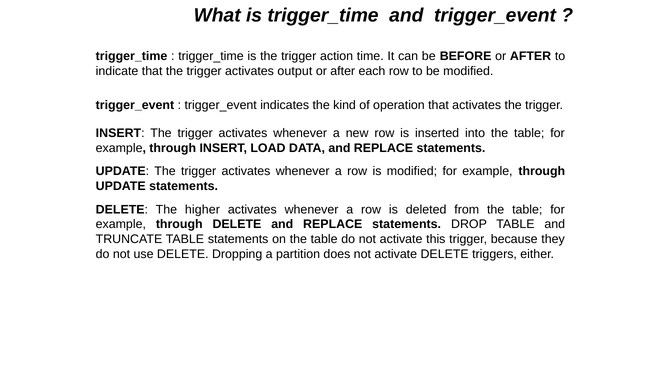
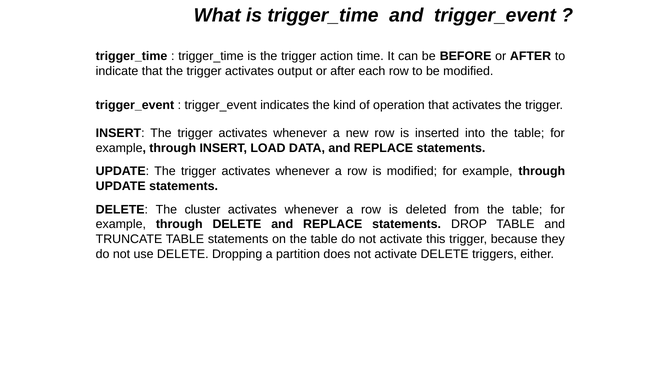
higher: higher -> cluster
